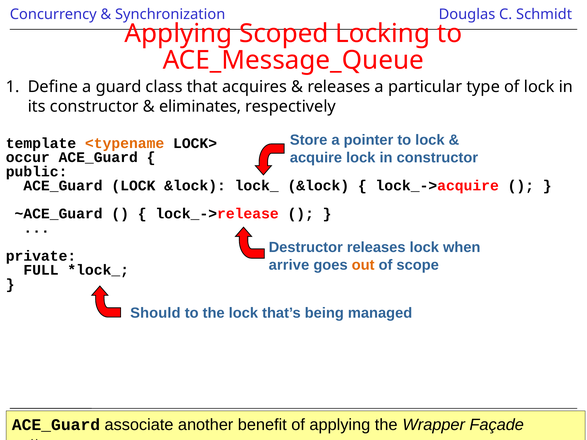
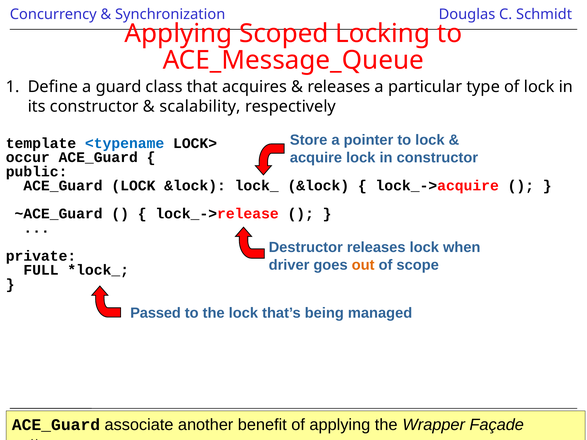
eliminates: eliminates -> scalability
<typename colour: orange -> blue
arrive: arrive -> driver
Should: Should -> Passed
